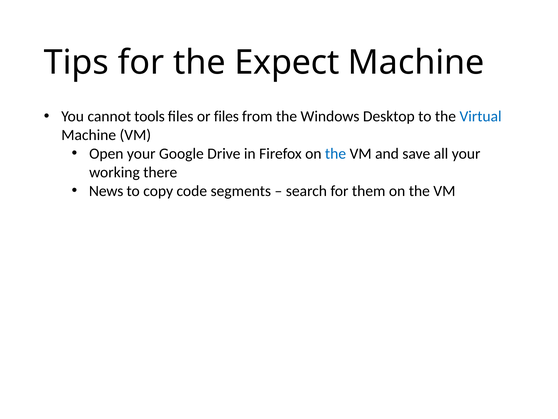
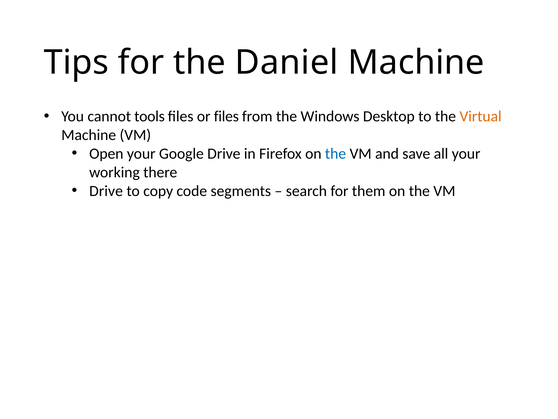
Expect: Expect -> Daniel
Virtual colour: blue -> orange
News at (106, 191): News -> Drive
